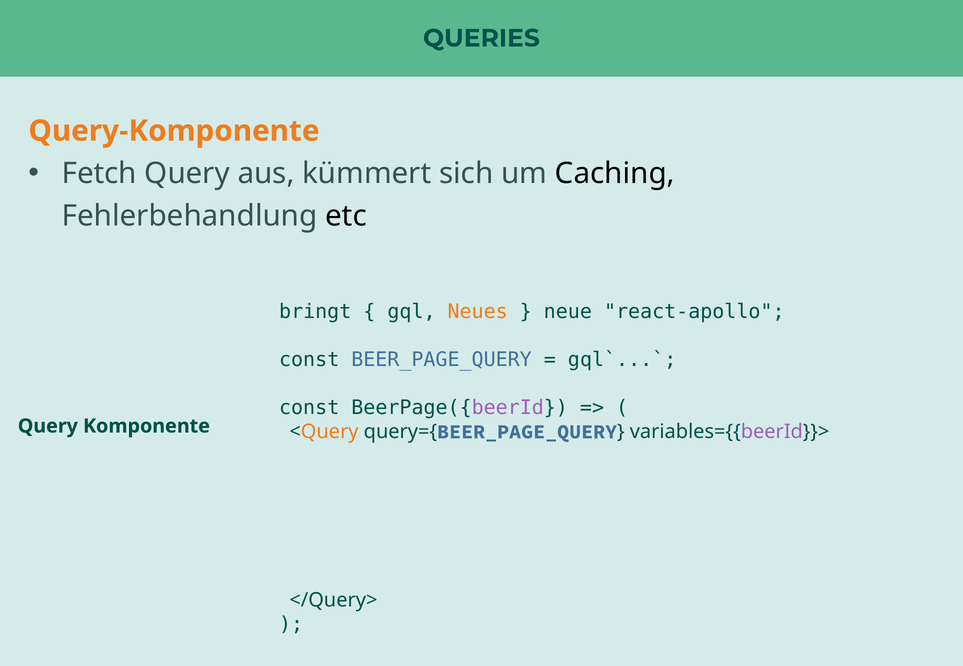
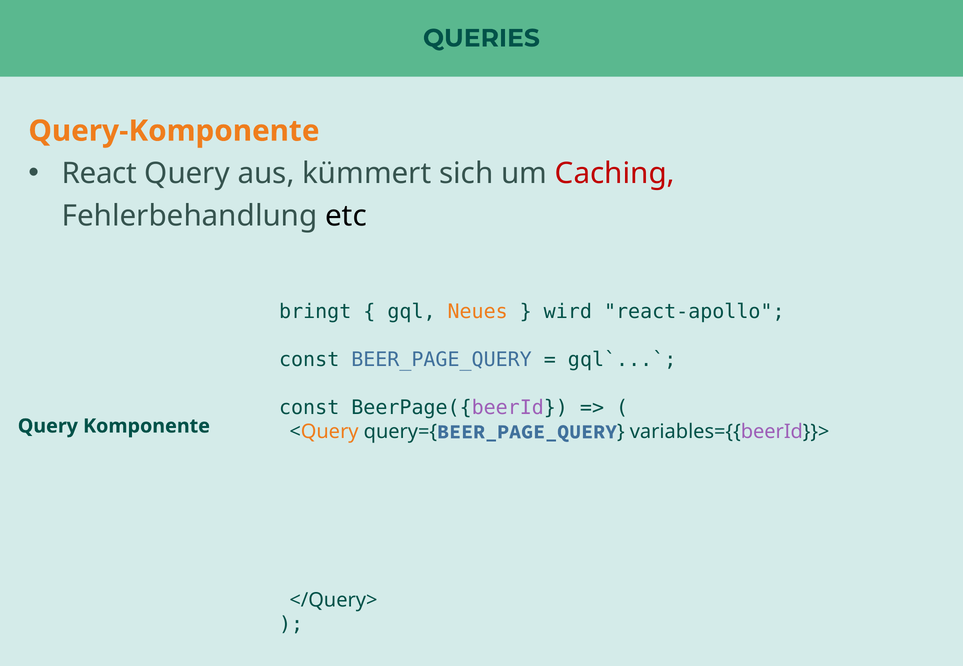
Fetch: Fetch -> React
Caching colour: black -> red
neue: neue -> wird
